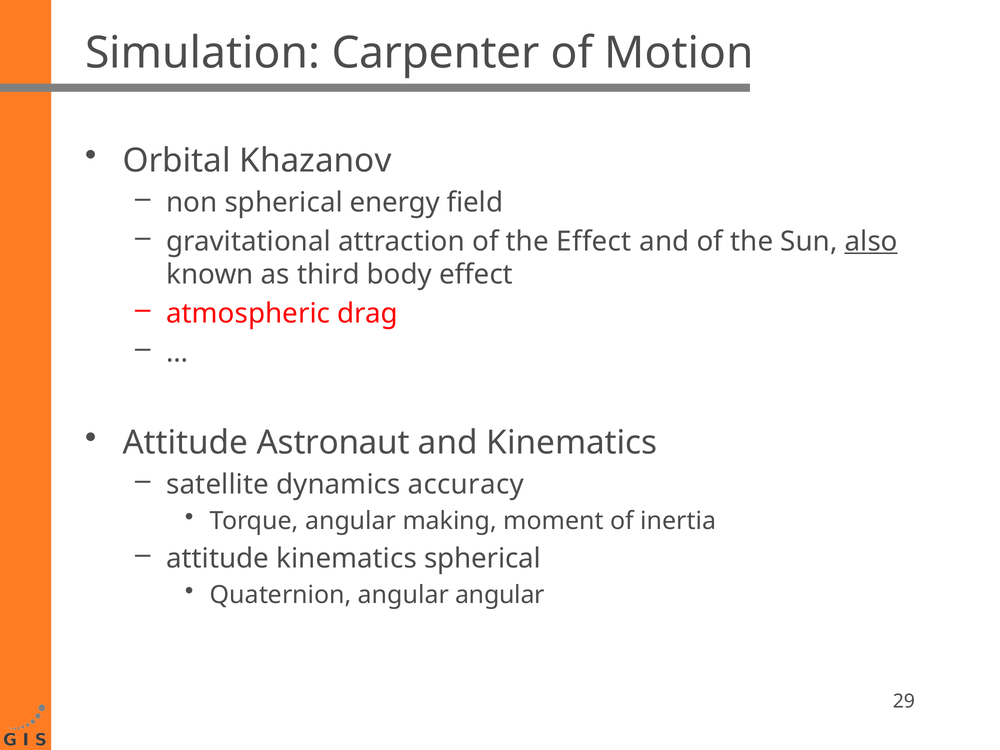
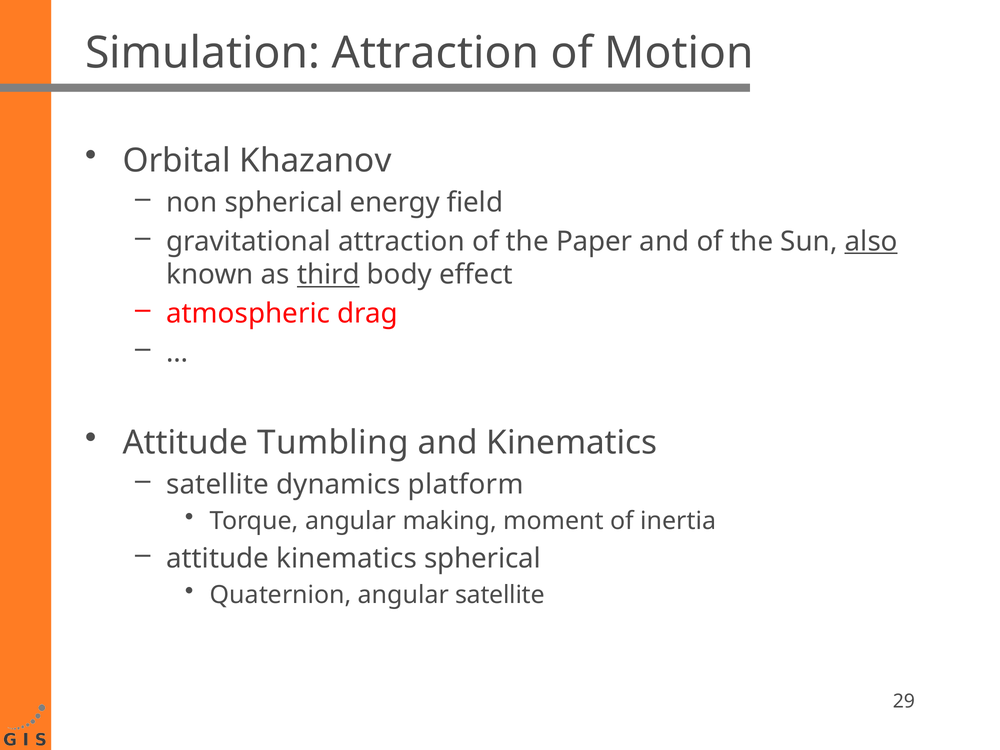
Simulation Carpenter: Carpenter -> Attraction
the Effect: Effect -> Paper
third underline: none -> present
Astronaut: Astronaut -> Tumbling
accuracy: accuracy -> platform
angular angular: angular -> satellite
